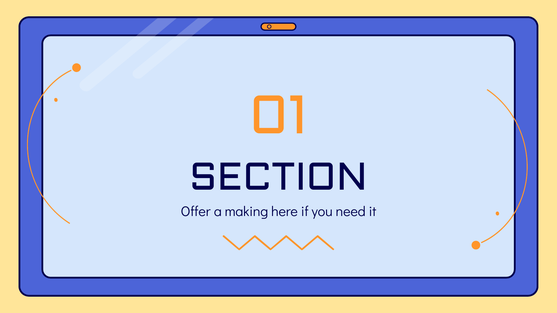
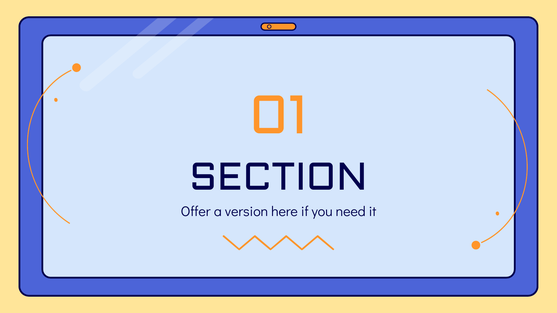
making: making -> version
